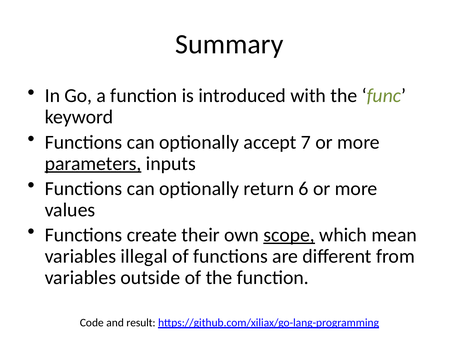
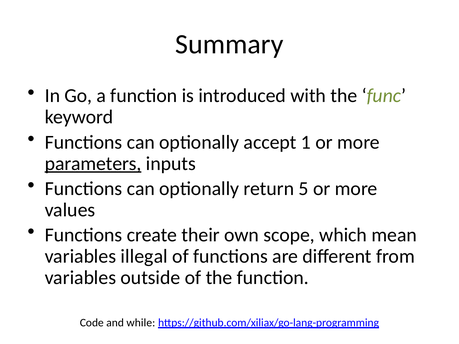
7: 7 -> 1
6: 6 -> 5
scope underline: present -> none
result: result -> while
